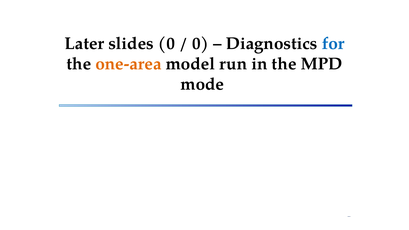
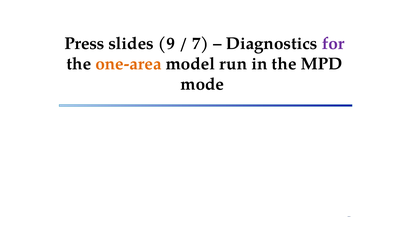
Later: Later -> Press
slides 0: 0 -> 9
0 at (200, 43): 0 -> 7
for colour: blue -> purple
